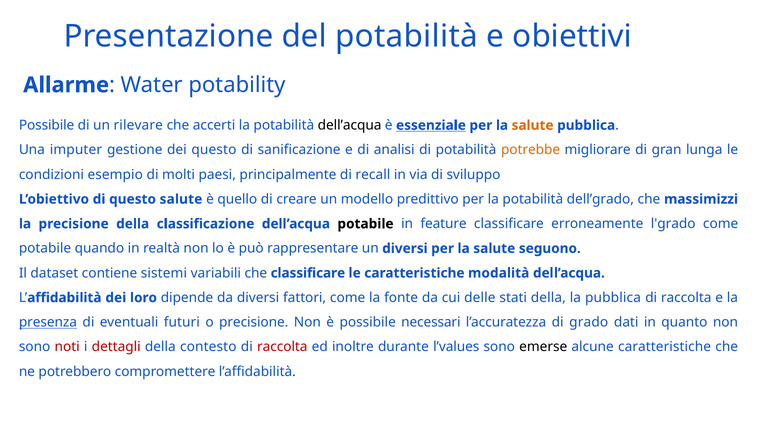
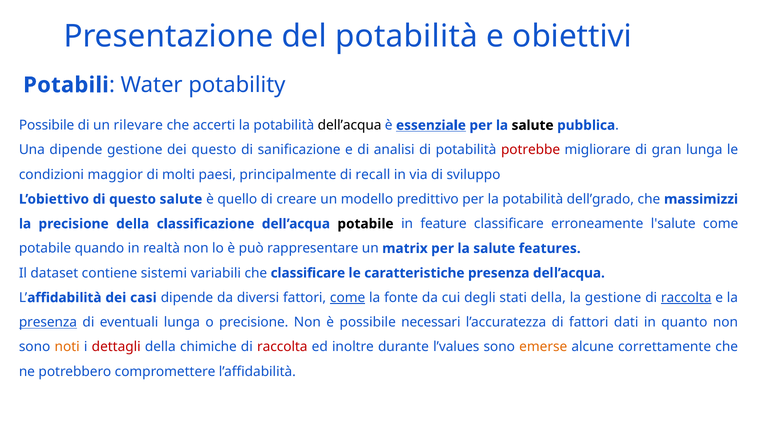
Allarme: Allarme -> Potabili
salute at (533, 125) colour: orange -> black
Una imputer: imputer -> dipende
potrebbe colour: orange -> red
esempio: esempio -> maggior
l'grado: l'grado -> l'salute
un diversi: diversi -> matrix
seguono: seguono -> features
caratteristiche modalità: modalità -> presenza
loro: loro -> casi
come at (348, 298) underline: none -> present
delle: delle -> degli
la pubblica: pubblica -> gestione
raccolta at (686, 298) underline: none -> present
eventuali futuri: futuri -> lunga
di grado: grado -> fattori
noti colour: red -> orange
contesto: contesto -> chimiche
emerse colour: black -> orange
alcune caratteristiche: caratteristiche -> correttamente
